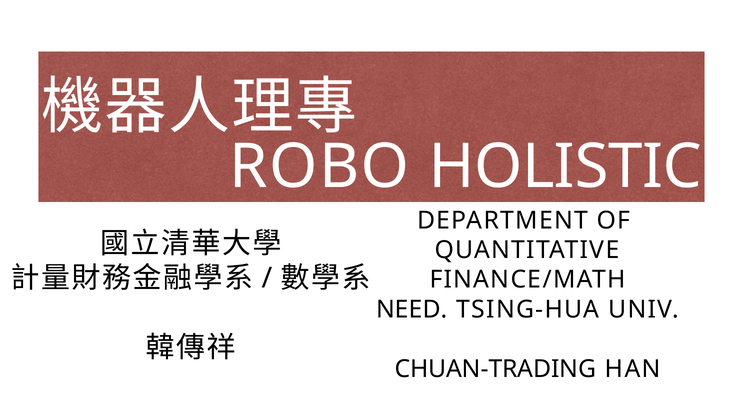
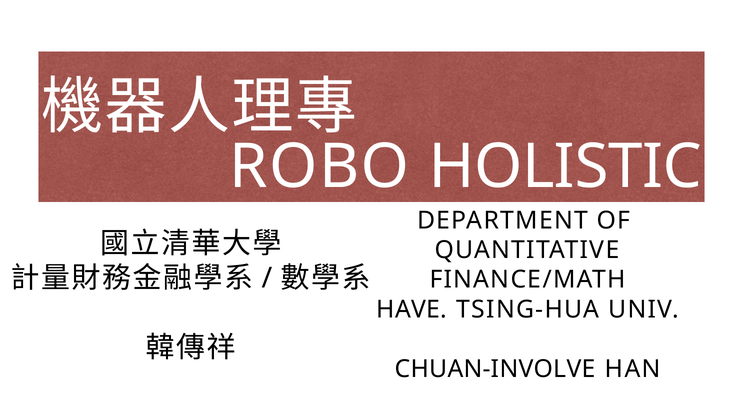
NEED: NEED -> HAVE
CHUAN-TRADING: CHUAN-TRADING -> CHUAN-INVOLVE
